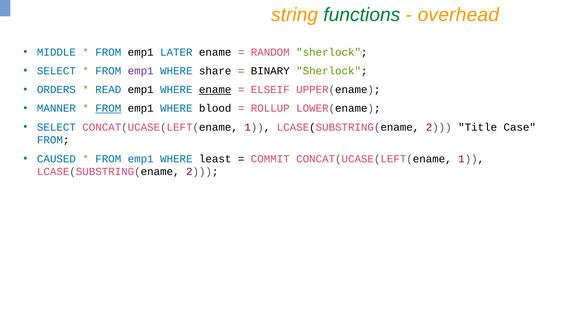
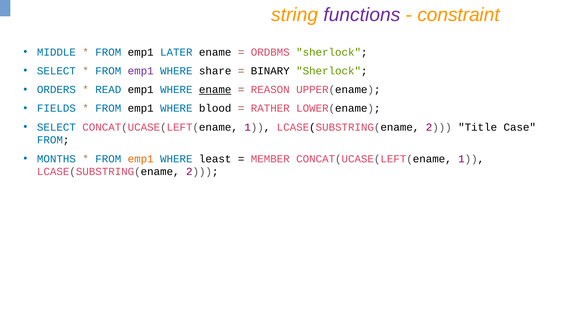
functions colour: green -> purple
overhead: overhead -> constraint
RANDOM: RANDOM -> ORDBMS
ELSEIF: ELSEIF -> REASON
MANNER: MANNER -> FIELDS
FROM at (108, 108) underline: present -> none
ROLLUP: ROLLUP -> RATHER
CAUSED: CAUSED -> MONTHS
emp1 at (141, 159) colour: blue -> orange
COMMIT: COMMIT -> MEMBER
